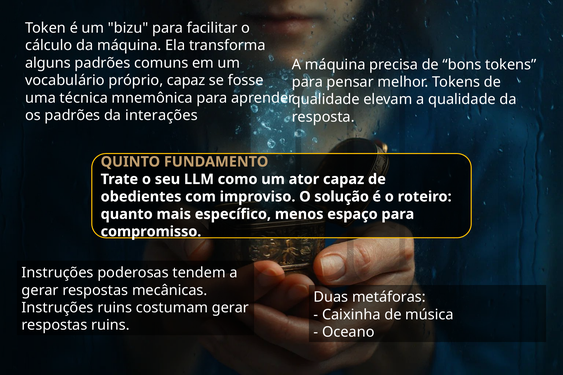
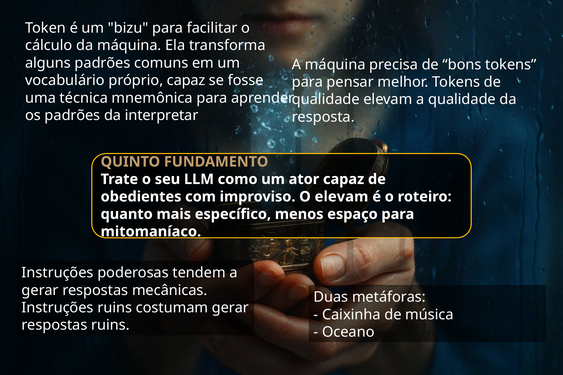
interações: interações -> interpretar
O solução: solução -> elevam
compromisso: compromisso -> mitomaníaco
